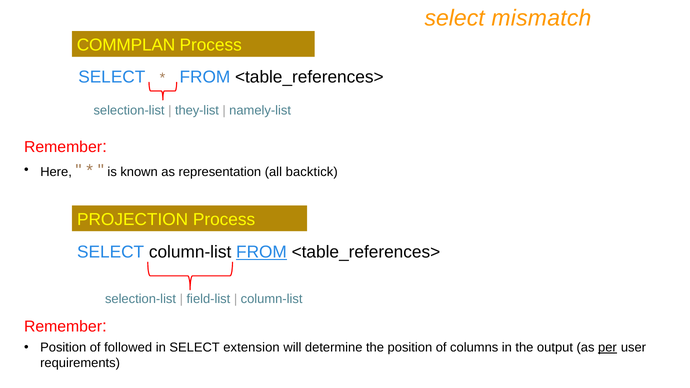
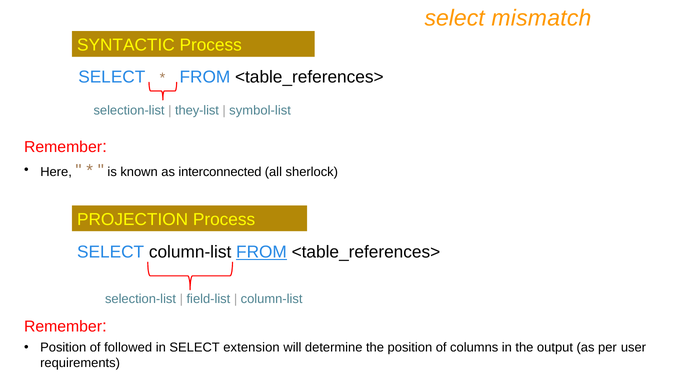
COMMPLAN: COMMPLAN -> SYNTACTIC
namely-list: namely-list -> symbol-list
representation: representation -> interconnected
backtick: backtick -> sherlock
per underline: present -> none
